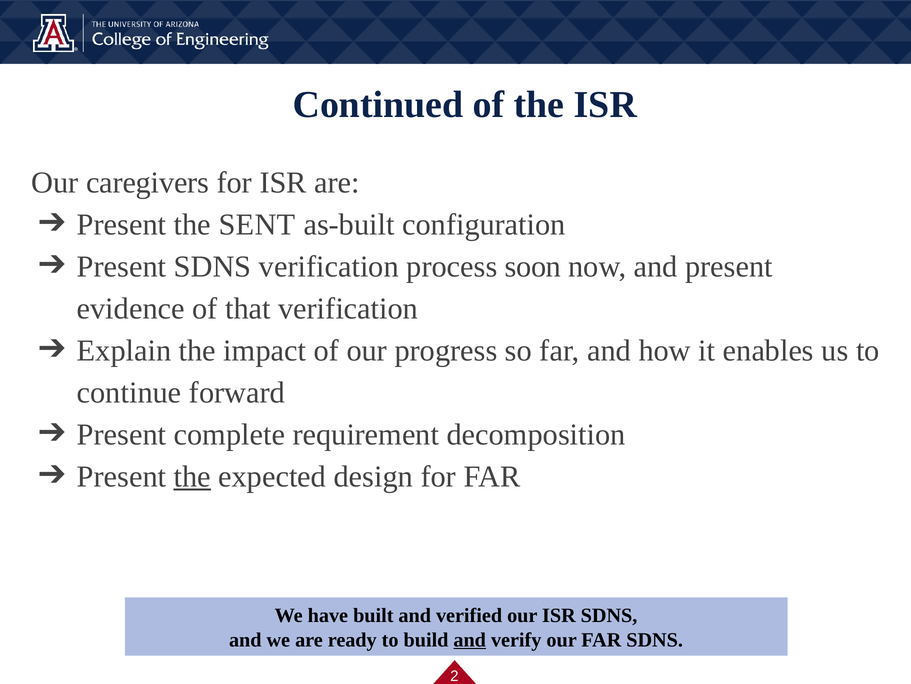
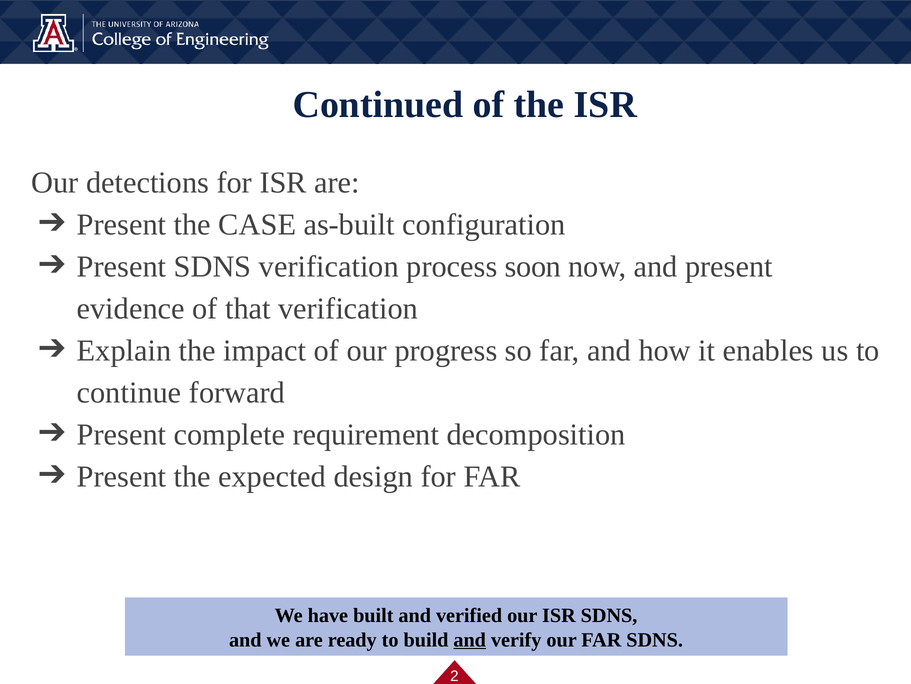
caregivers: caregivers -> detections
SENT: SENT -> CASE
the at (192, 476) underline: present -> none
